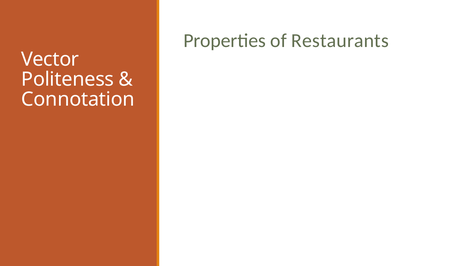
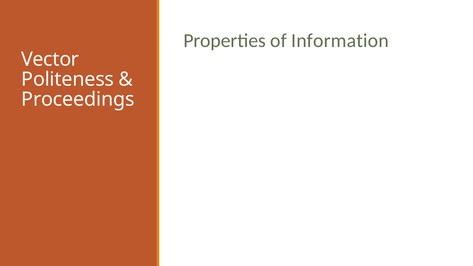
Restaurants: Restaurants -> Information
Connotation: Connotation -> Proceedings
